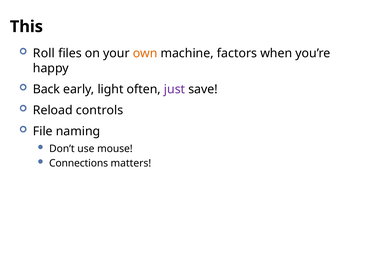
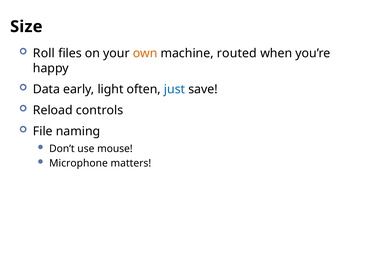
This: This -> Size
factors: factors -> routed
Back: Back -> Data
just colour: purple -> blue
Connections: Connections -> Microphone
